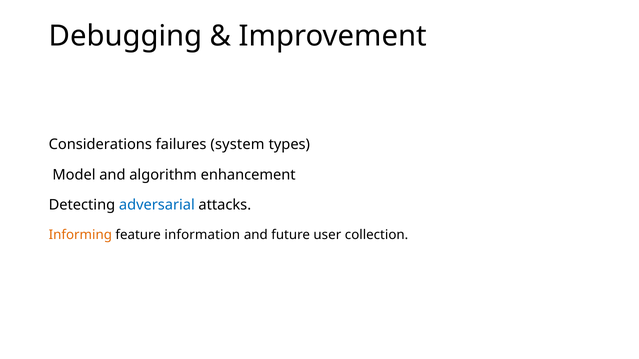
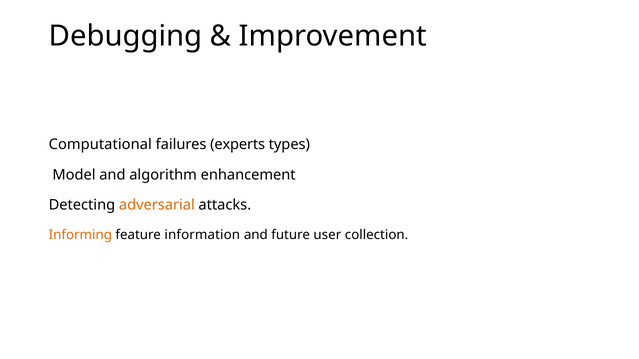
Considerations: Considerations -> Computational
system: system -> experts
adversarial colour: blue -> orange
